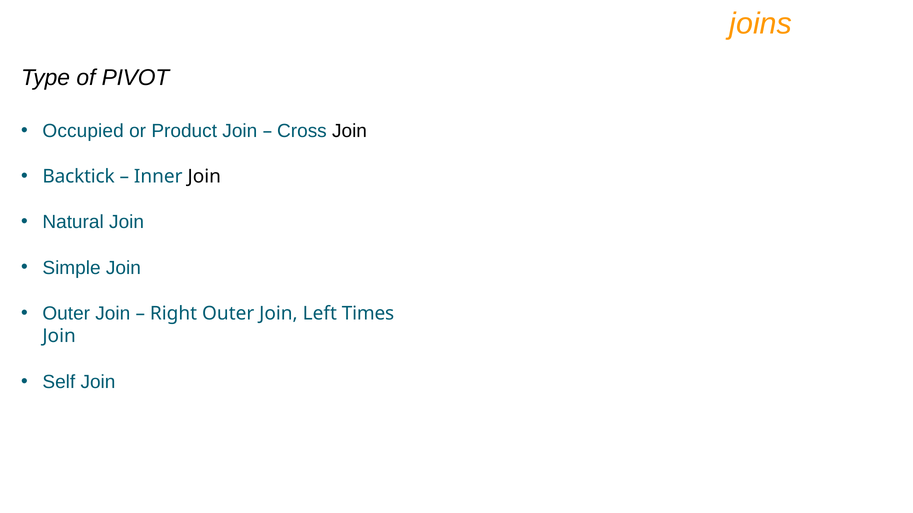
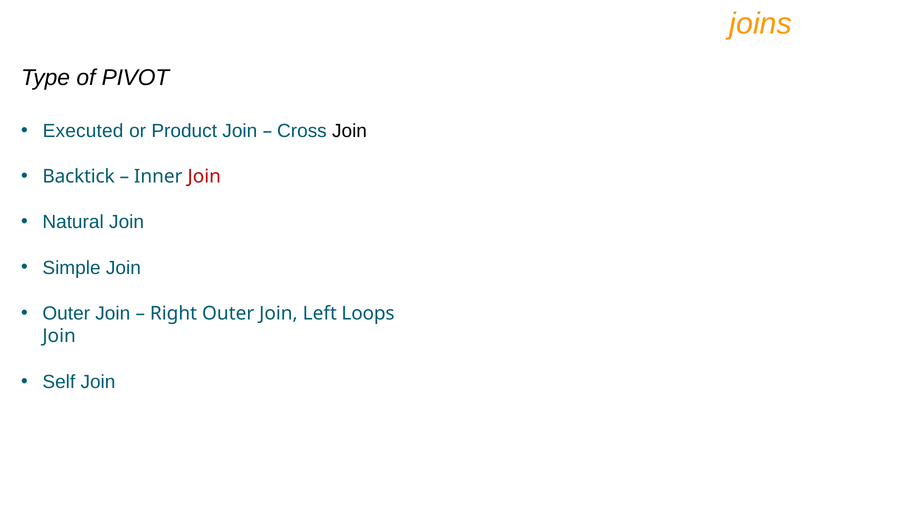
Occupied: Occupied -> Executed
Join at (204, 177) colour: black -> red
Times: Times -> Loops
